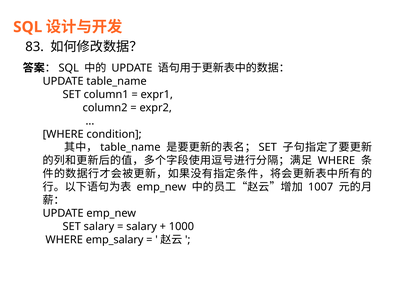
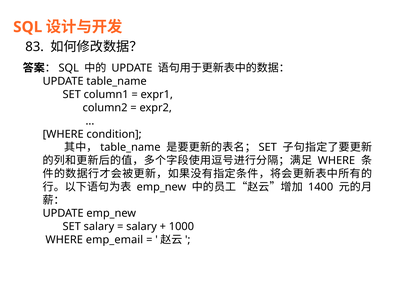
1007: 1007 -> 1400
emp_salary: emp_salary -> emp_email
